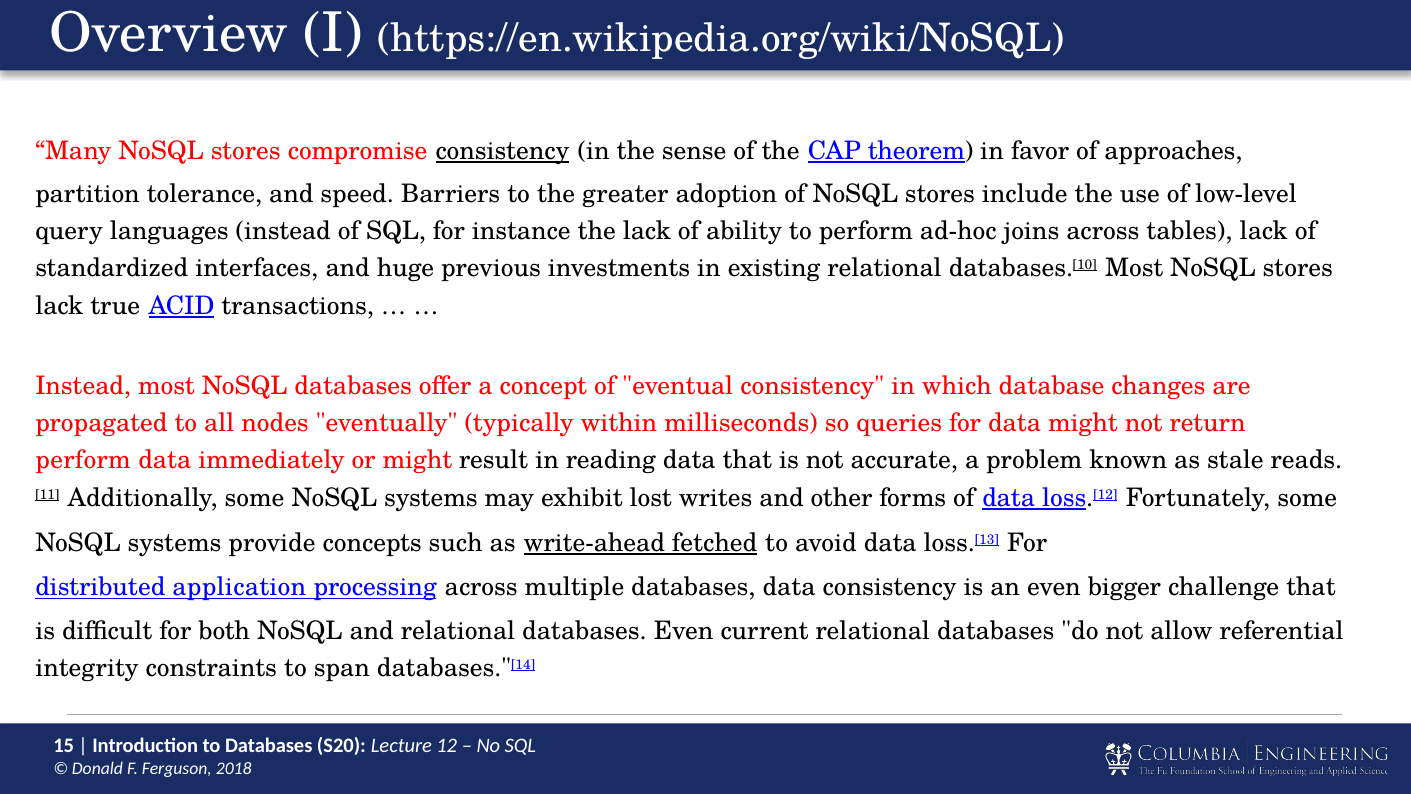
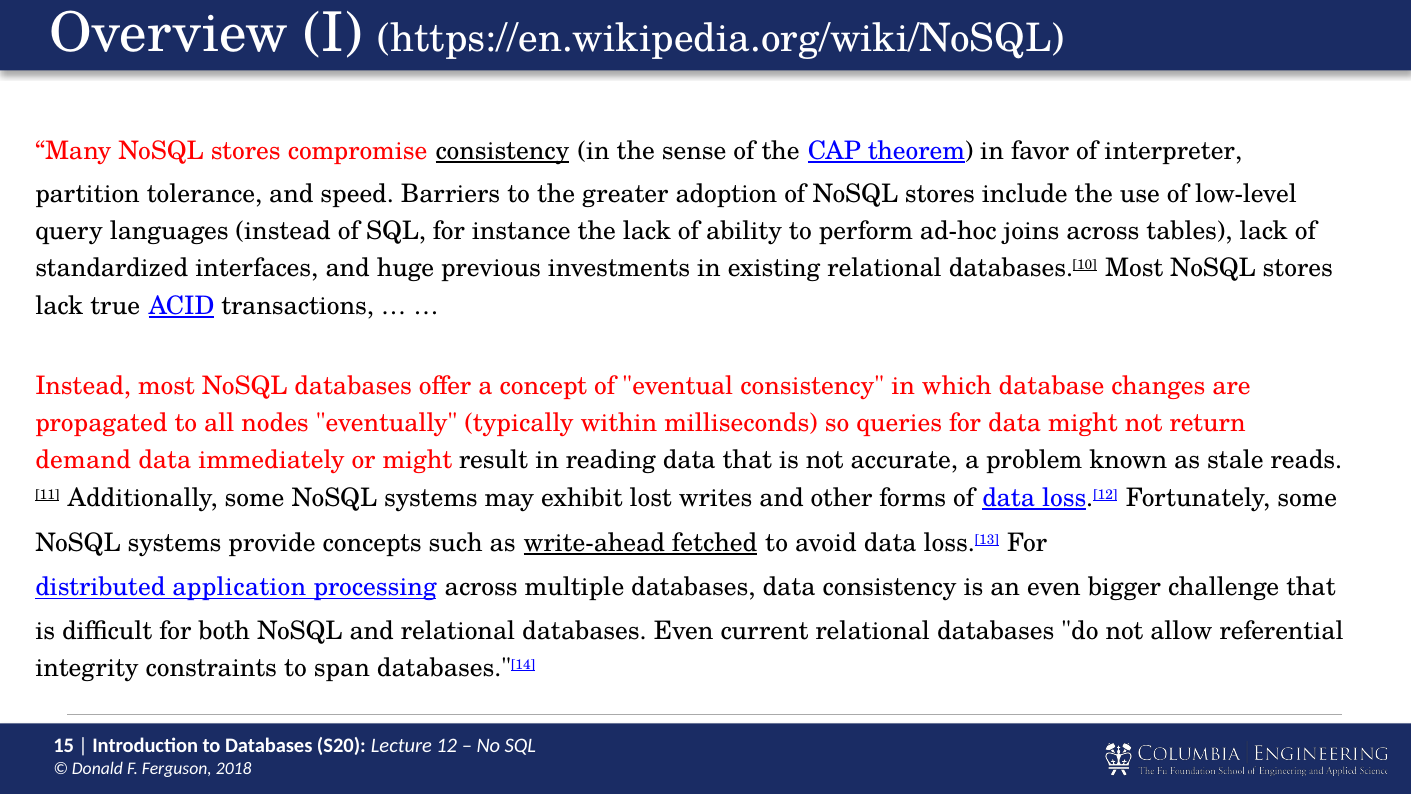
approaches: approaches -> interpreter
perform at (83, 460): perform -> demand
